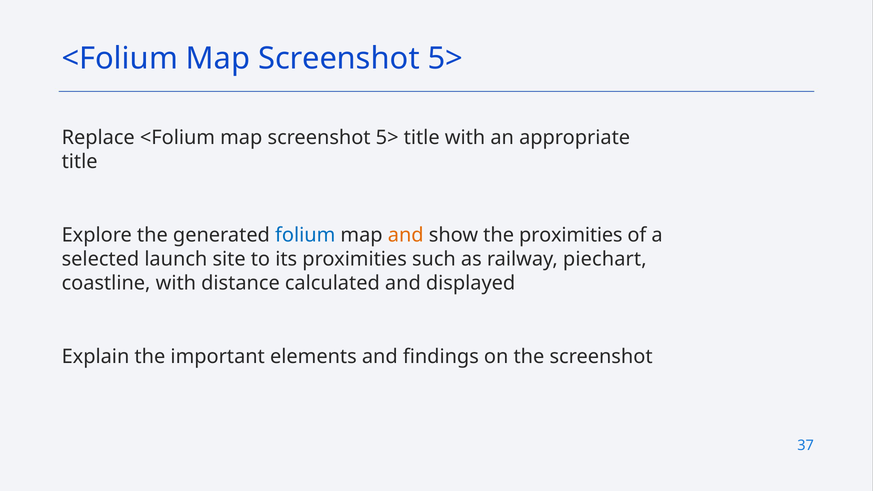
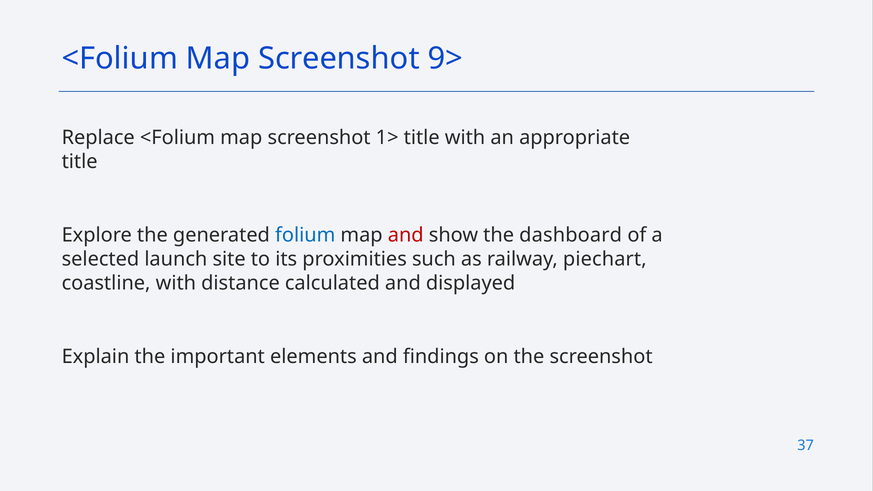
5> at (445, 58): 5> -> 9>
5> at (387, 138): 5> -> 1>
and at (406, 235) colour: orange -> red
the proximities: proximities -> dashboard
